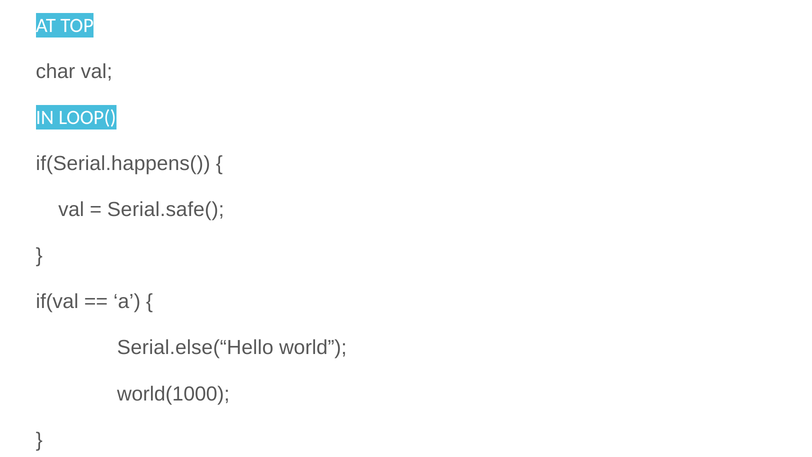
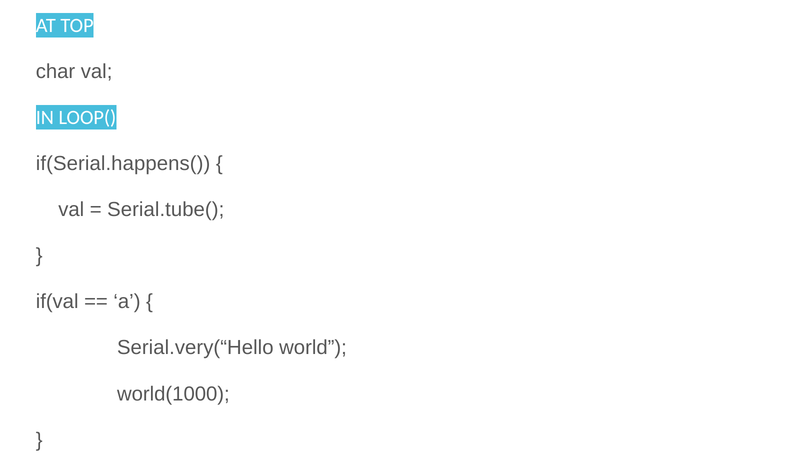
Serial.safe(: Serial.safe( -> Serial.tube(
Serial.else(“Hello: Serial.else(“Hello -> Serial.very(“Hello
